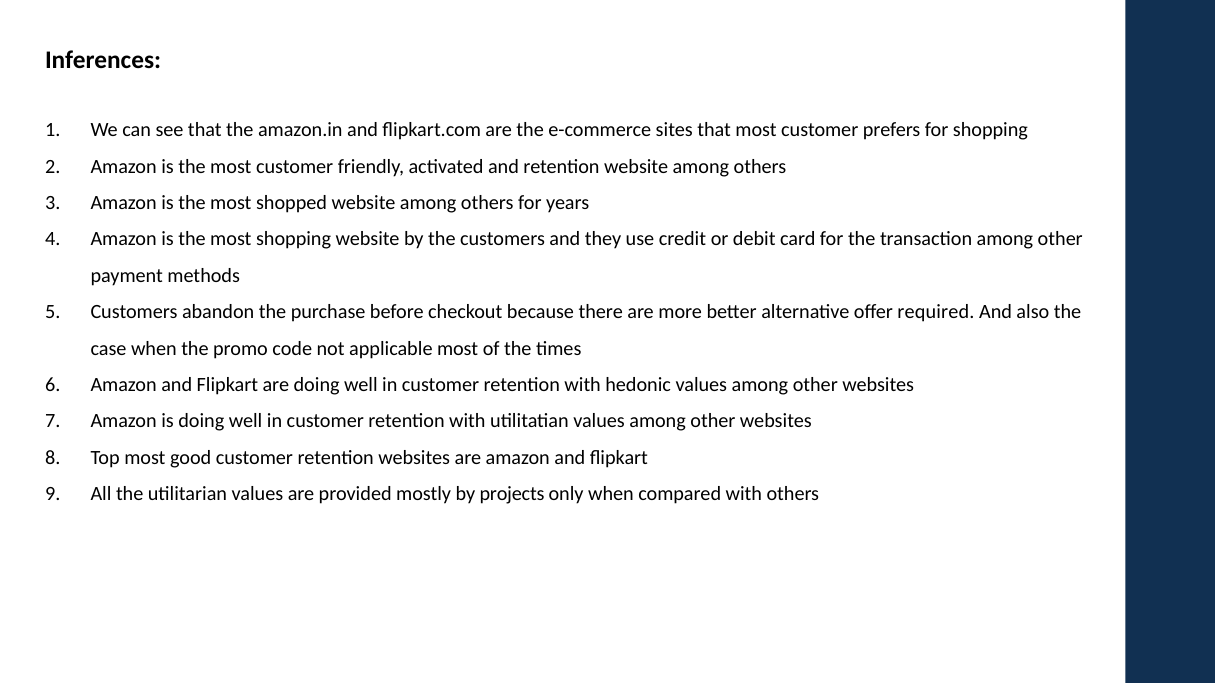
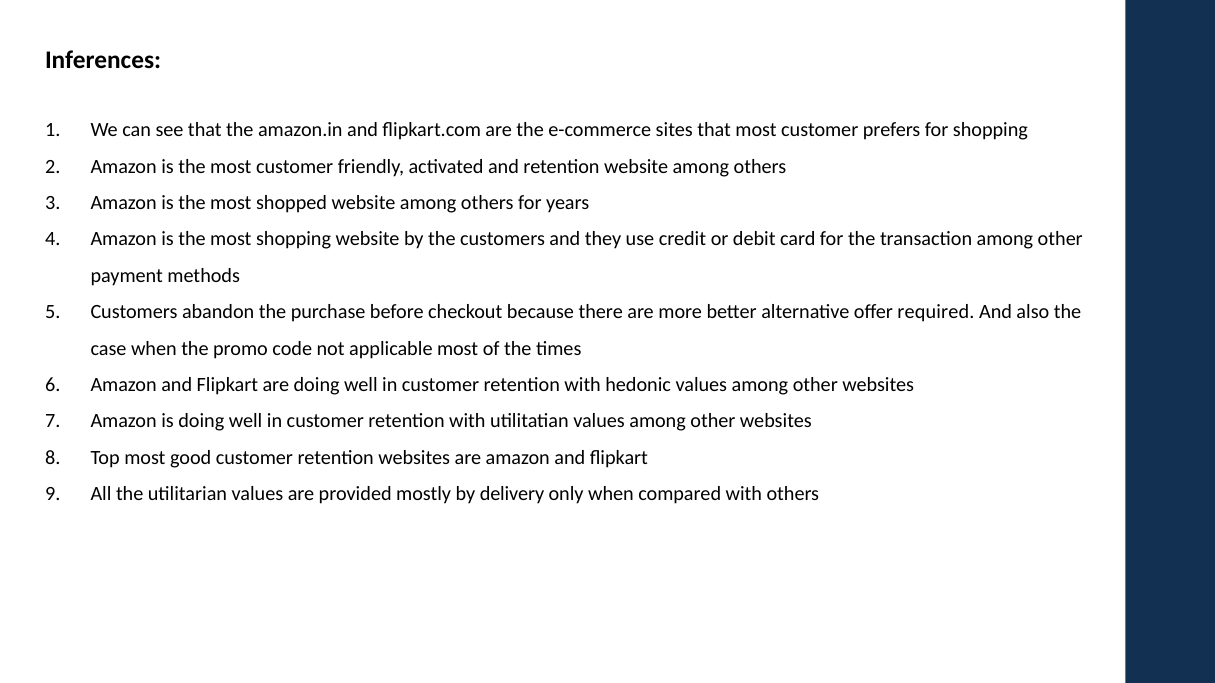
projects: projects -> delivery
